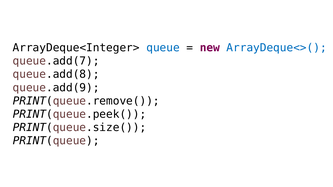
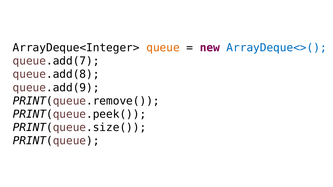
queue colour: blue -> orange
